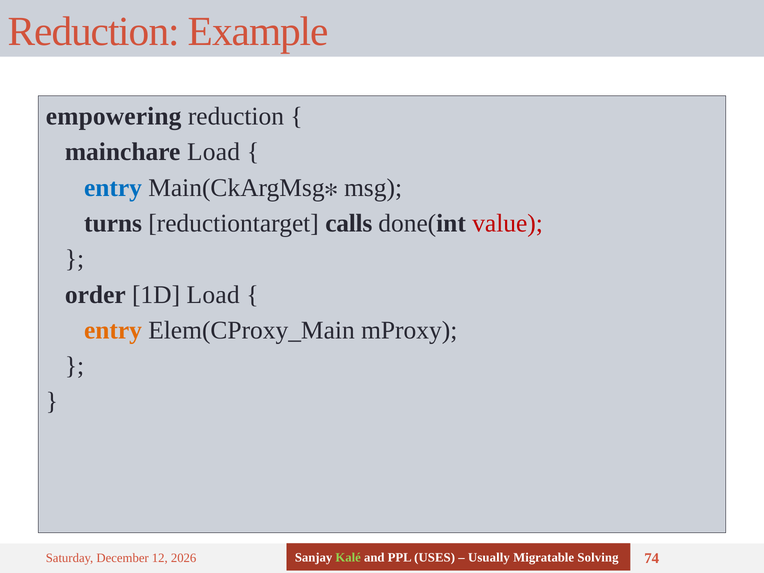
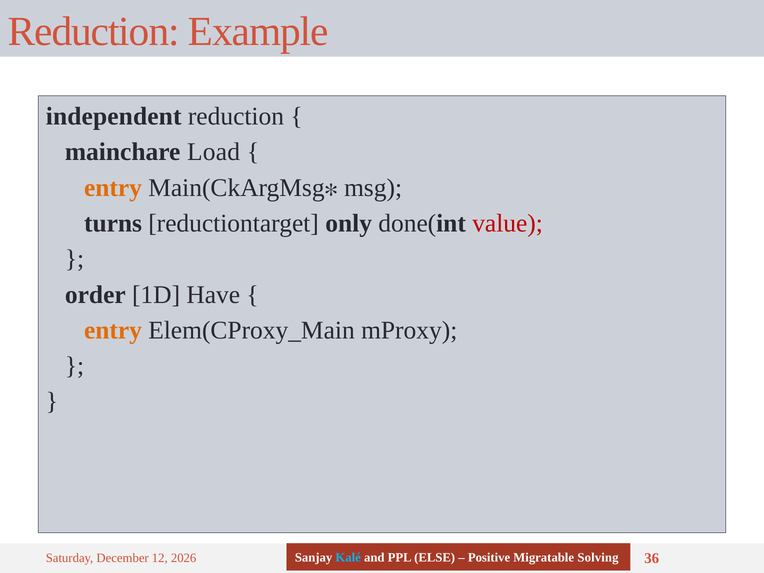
empowering: empowering -> independent
entry at (113, 188) colour: blue -> orange
calls: calls -> only
1D Load: Load -> Have
Kalé colour: light green -> light blue
USES: USES -> ELSE
Usually: Usually -> Positive
74: 74 -> 36
